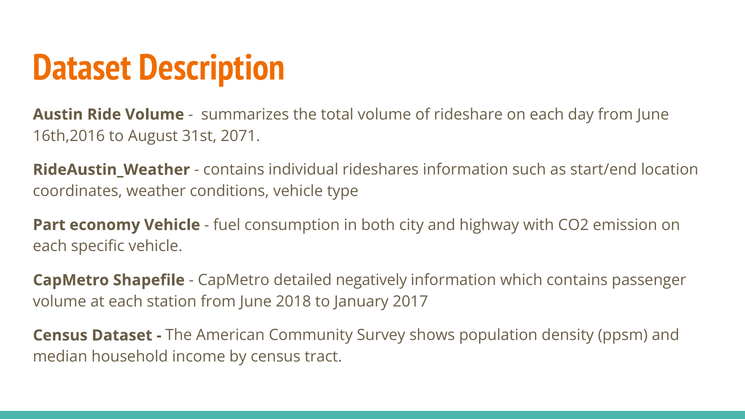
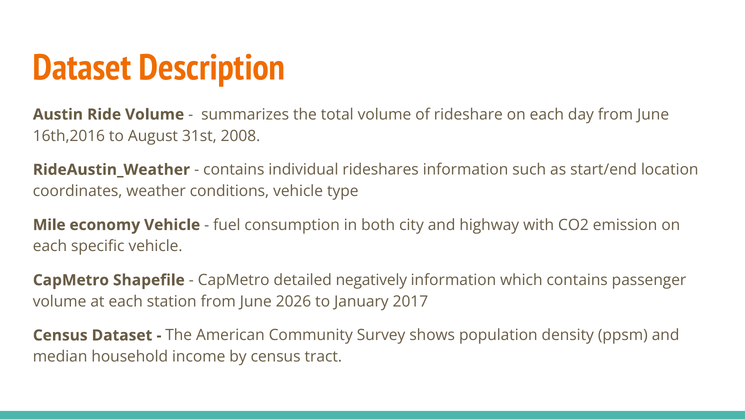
2071: 2071 -> 2008
Part: Part -> Mile
2018: 2018 -> 2026
